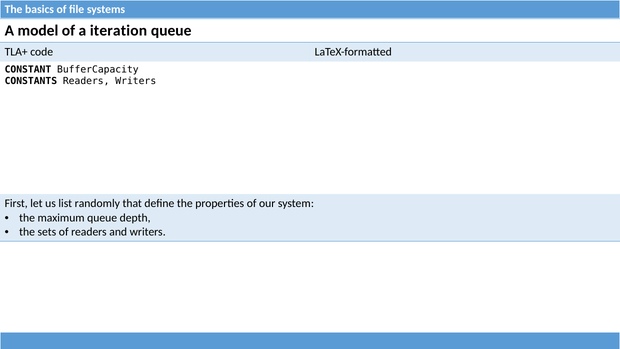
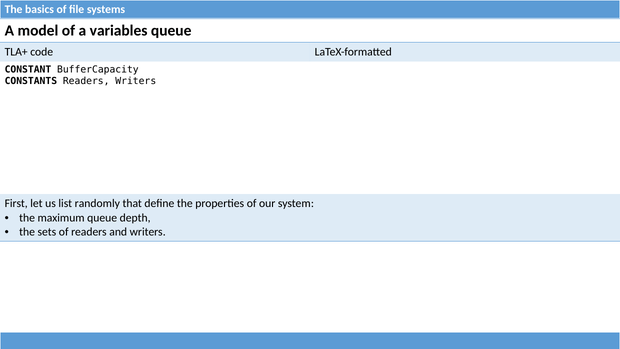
iteration: iteration -> variables
